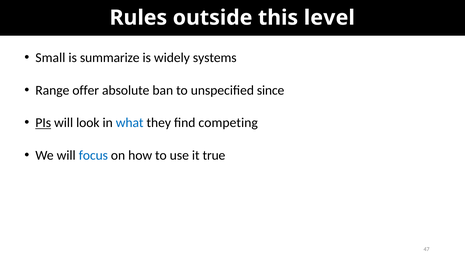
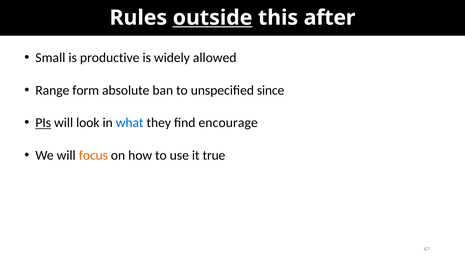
outside underline: none -> present
level: level -> after
summarize: summarize -> productive
systems: systems -> allowed
offer: offer -> form
competing: competing -> encourage
focus colour: blue -> orange
